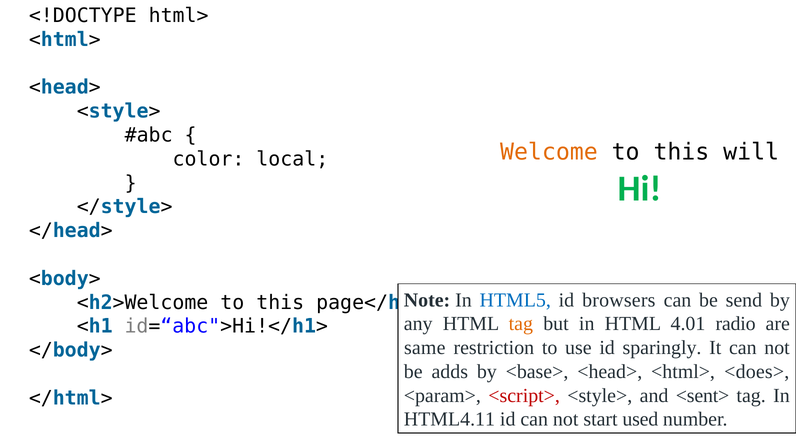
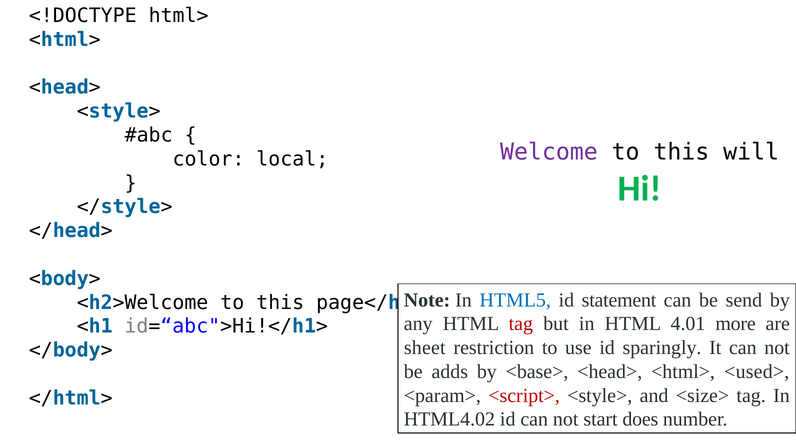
Welcome colour: orange -> purple
browsers: browsers -> statement
tag at (521, 324) colour: orange -> red
radio: radio -> more
same: same -> sheet
<does>: <does> -> <used>
<sent>: <sent> -> <size>
HTML4.11: HTML4.11 -> HTML4.02
used: used -> does
